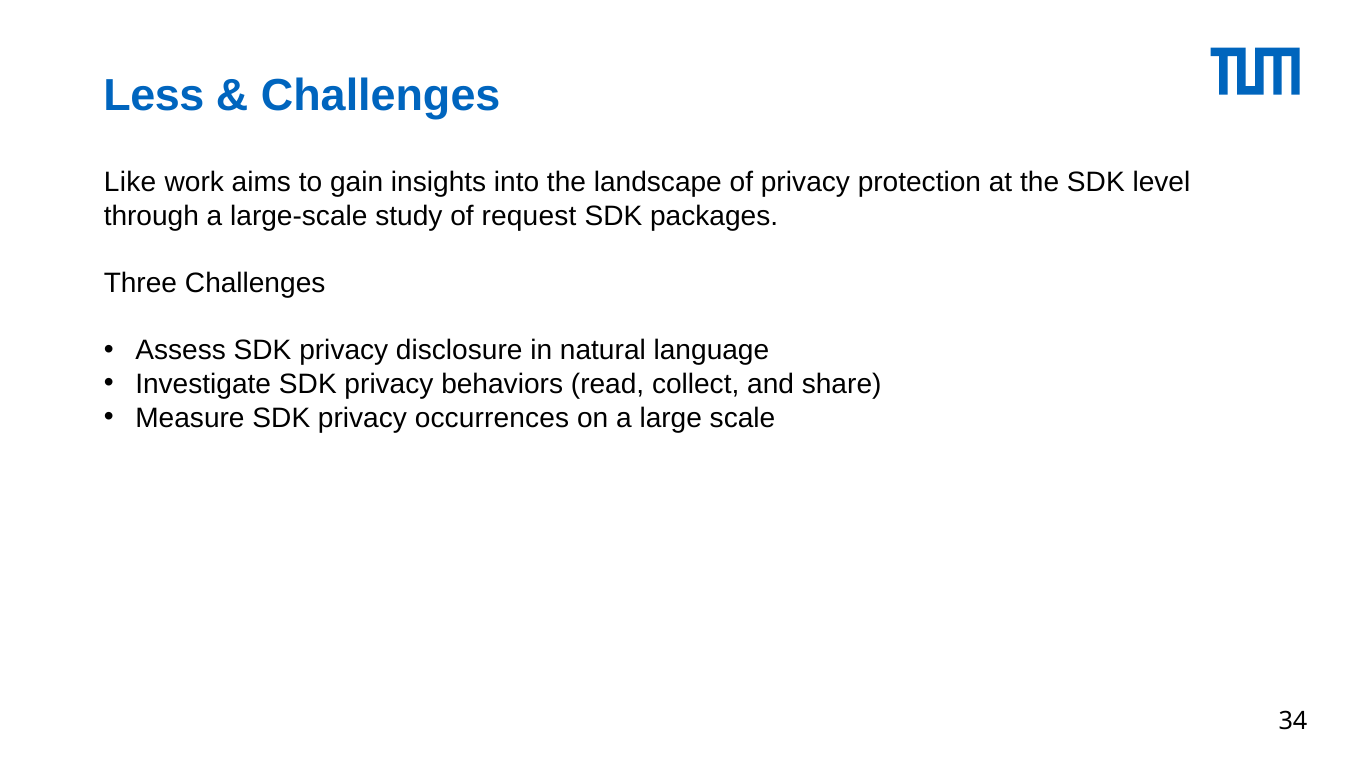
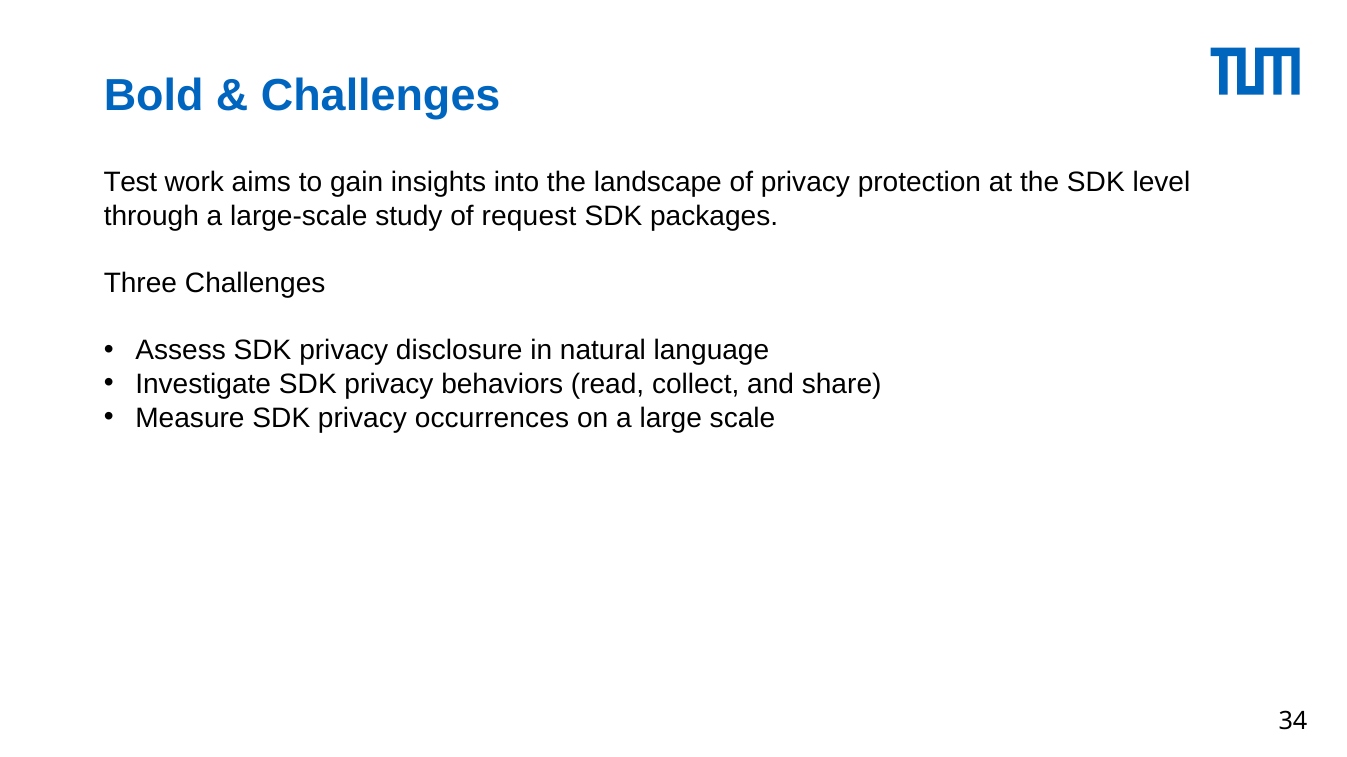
Less: Less -> Bold
Like: Like -> Test
